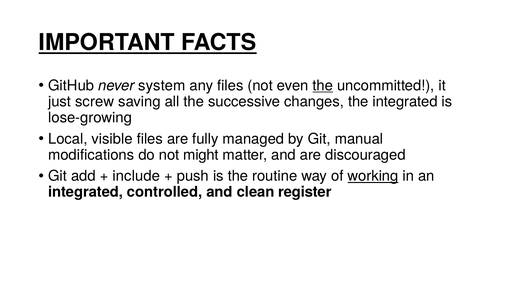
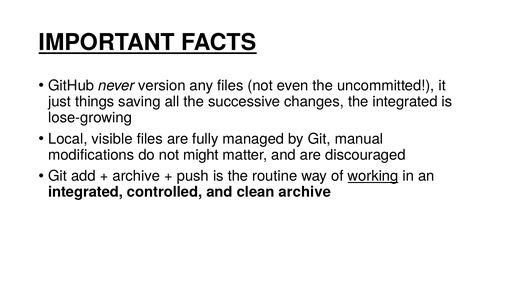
system: system -> version
the at (323, 86) underline: present -> none
screw: screw -> things
include at (136, 176): include -> archive
clean register: register -> archive
